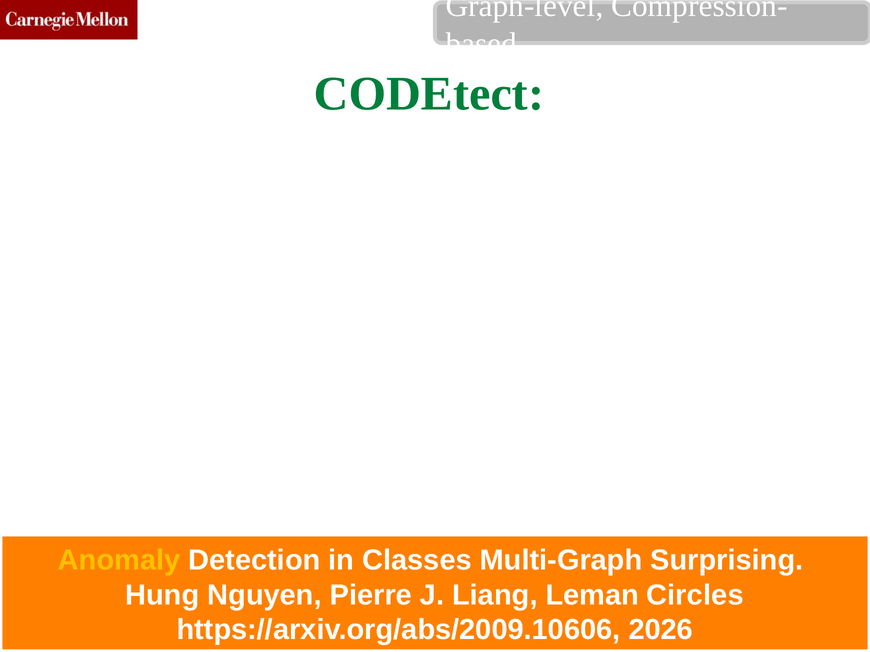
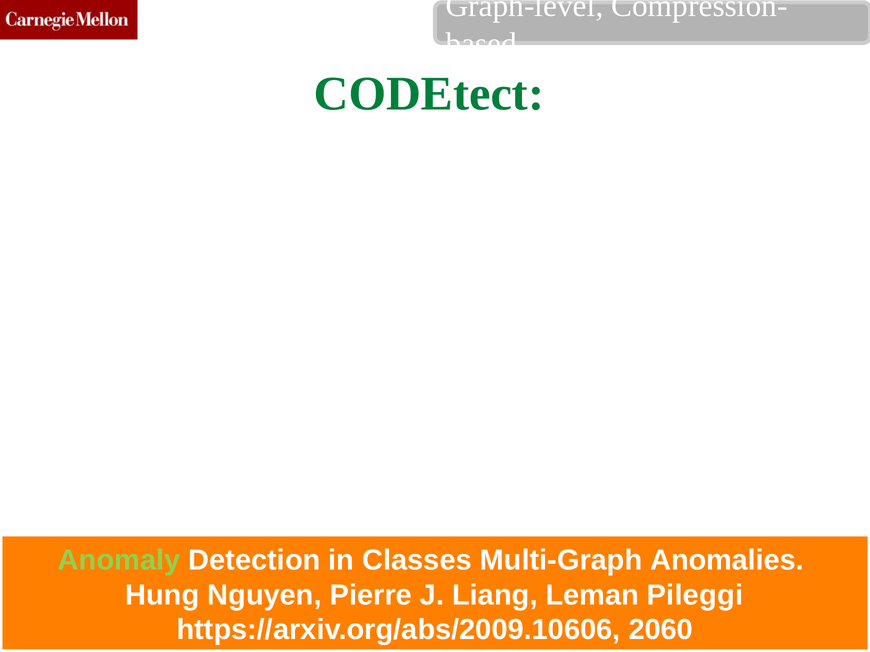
Anomaly colour: yellow -> light green
Surprising: Surprising -> Anomalies
Circles: Circles -> Pileggi
2026: 2026 -> 2060
